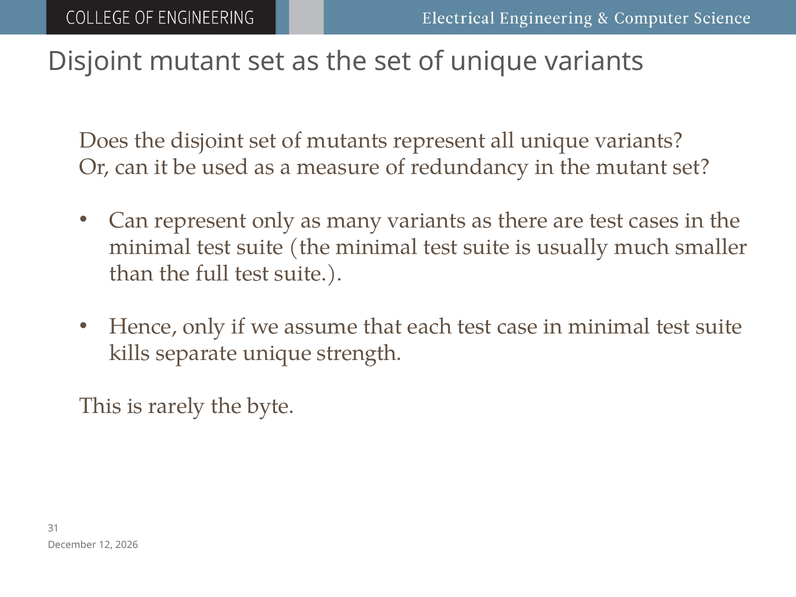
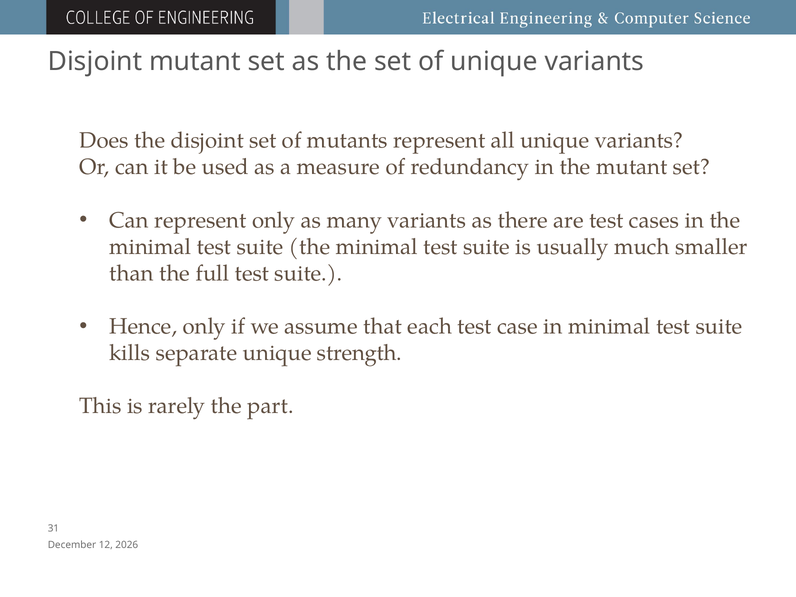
byte: byte -> part
